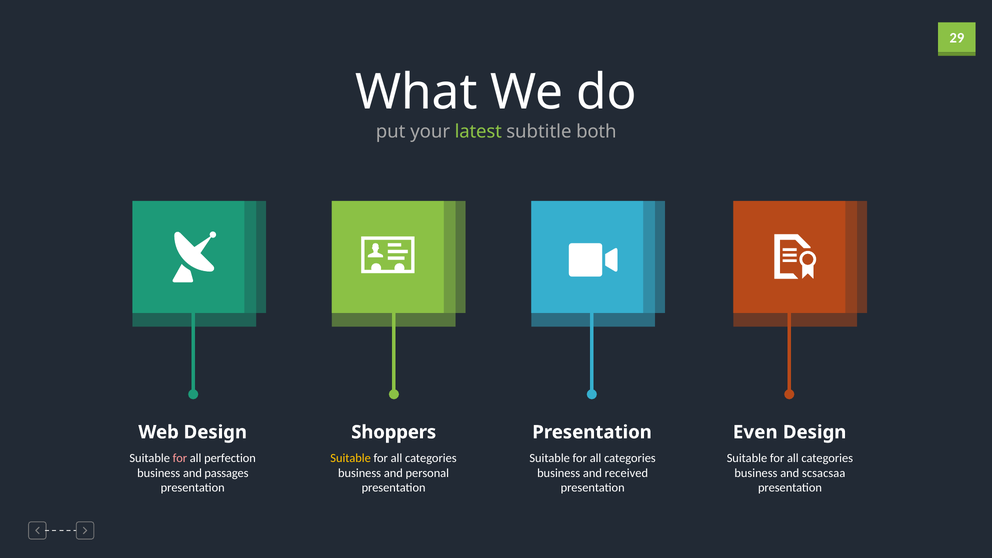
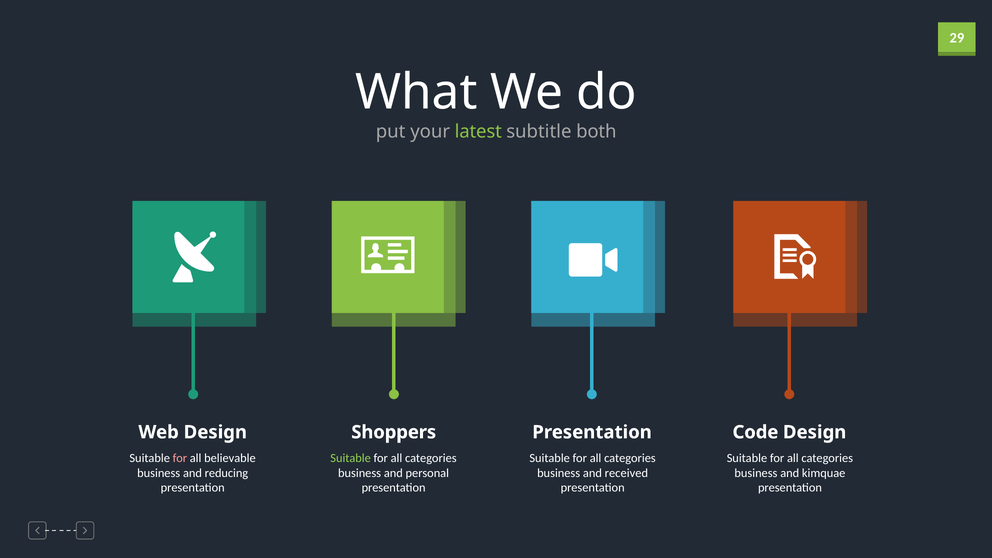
Even: Even -> Code
perfection: perfection -> believable
Suitable at (351, 458) colour: yellow -> light green
passages: passages -> reducing
scsacsaa: scsacsaa -> kimquae
